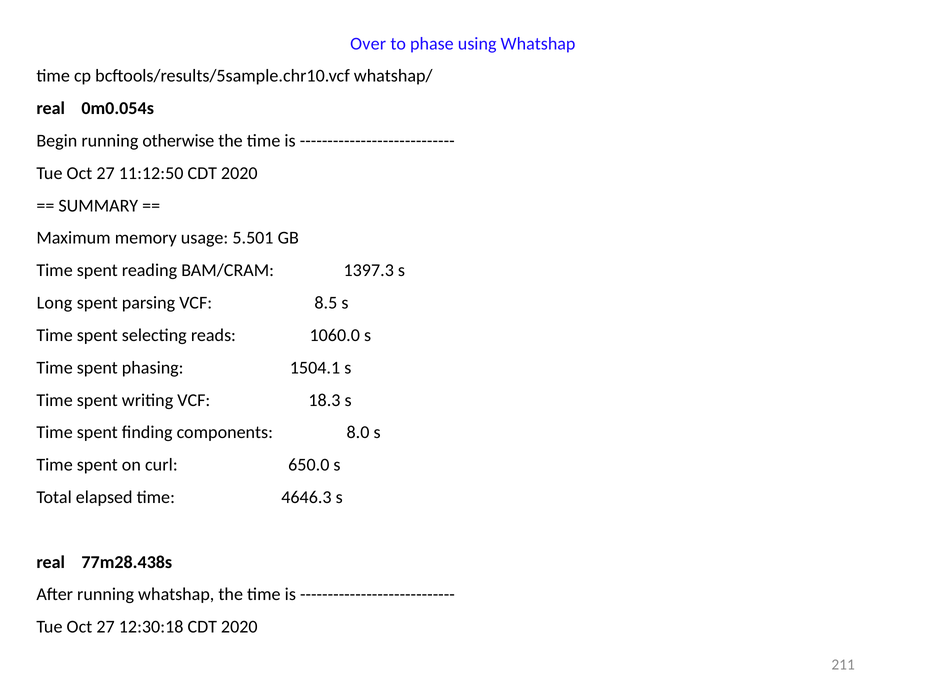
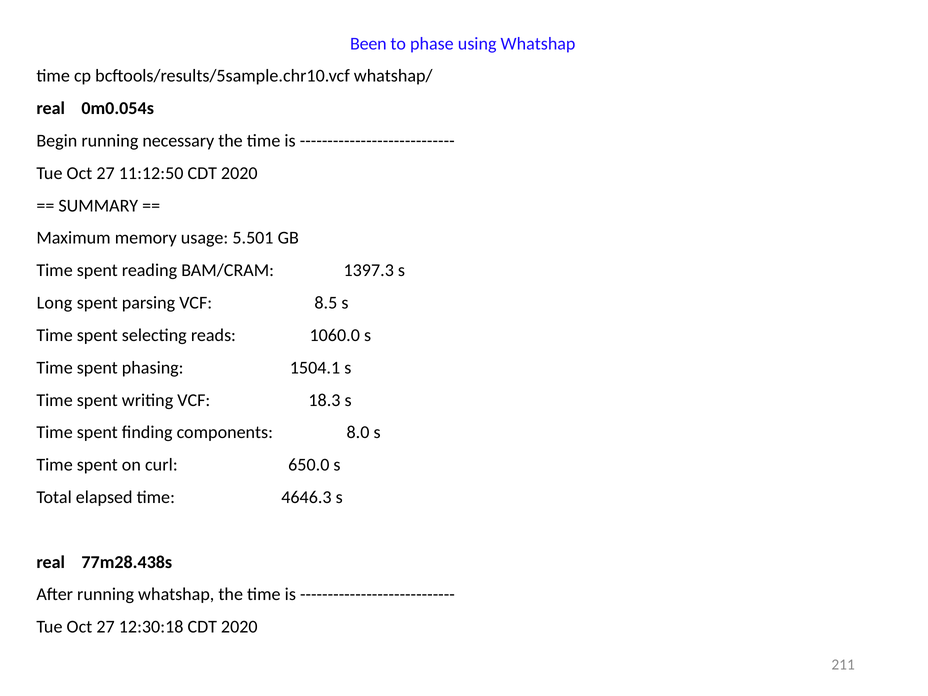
Over: Over -> Been
otherwise: otherwise -> necessary
